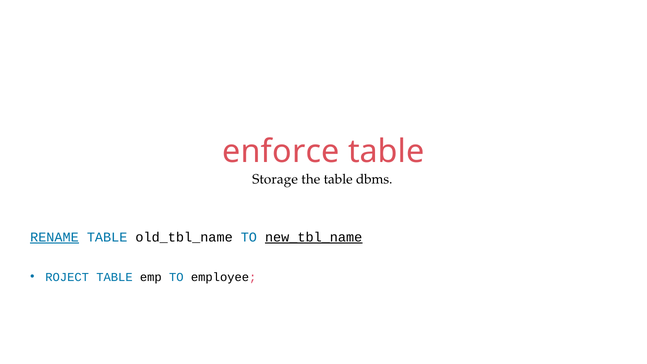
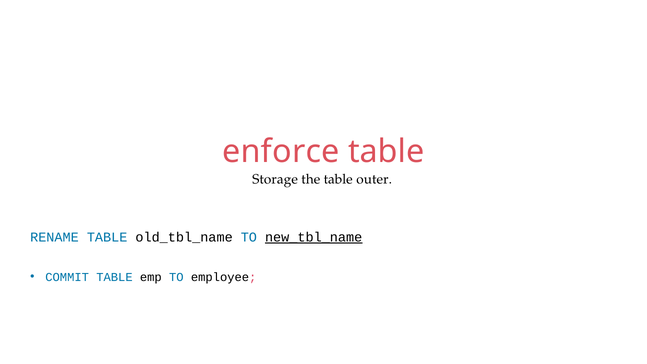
dbms: dbms -> outer
RENAME underline: present -> none
ROJECT: ROJECT -> COMMIT
